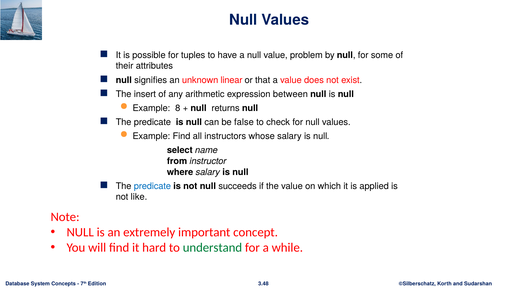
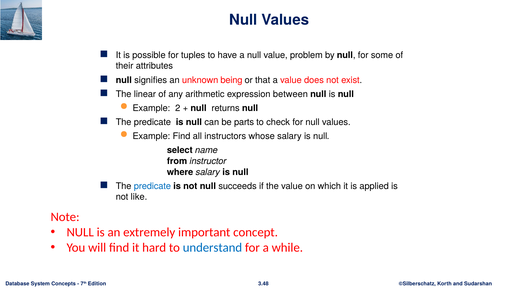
linear: linear -> being
insert: insert -> linear
8: 8 -> 2
false: false -> parts
understand colour: green -> blue
